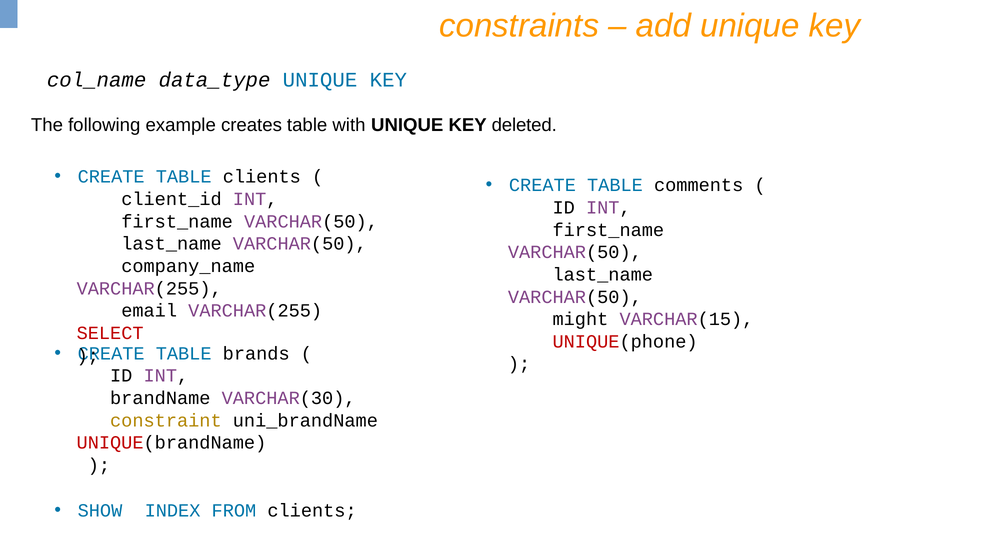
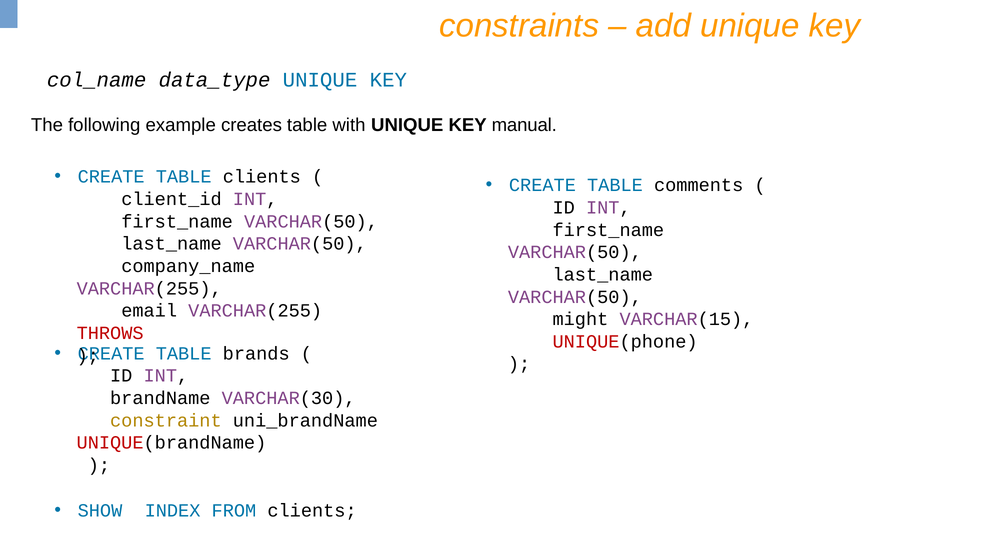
deleted: deleted -> manual
SELECT: SELECT -> THROWS
